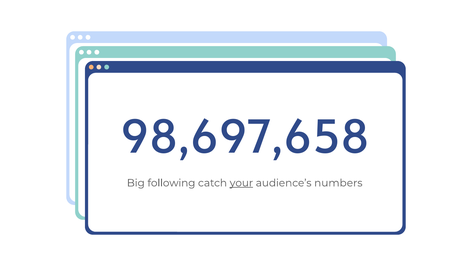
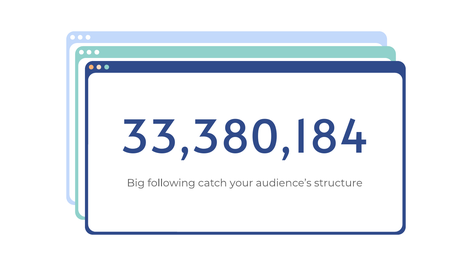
98,697,658: 98,697,658 -> 33,380,184
your underline: present -> none
numbers: numbers -> structure
